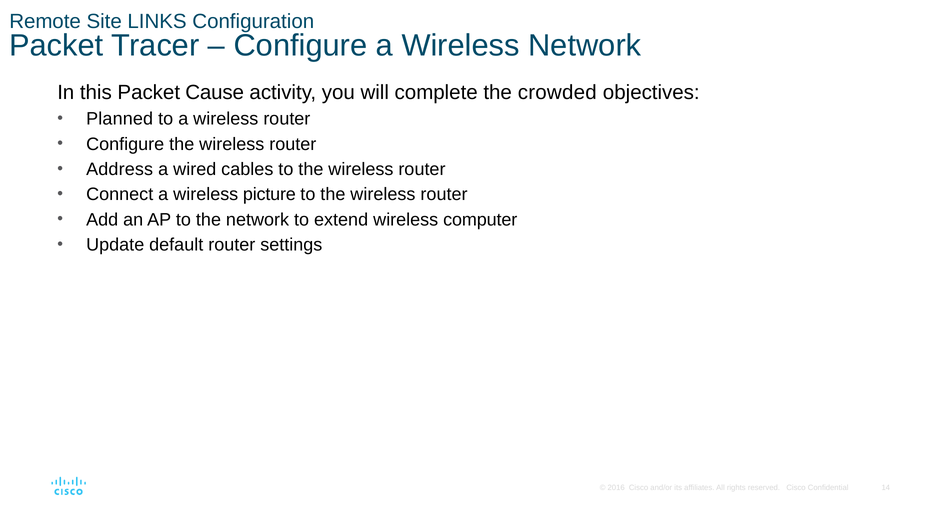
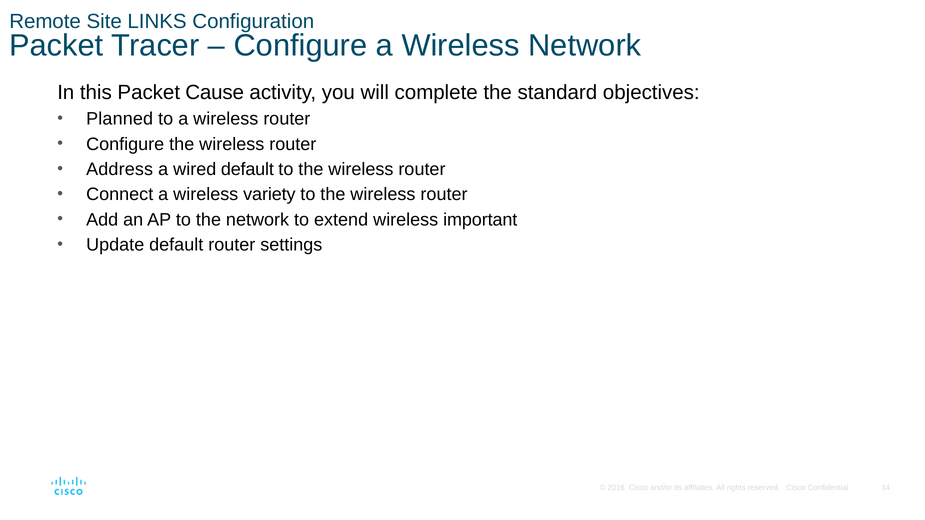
crowded: crowded -> standard
wired cables: cables -> default
picture: picture -> variety
computer: computer -> important
